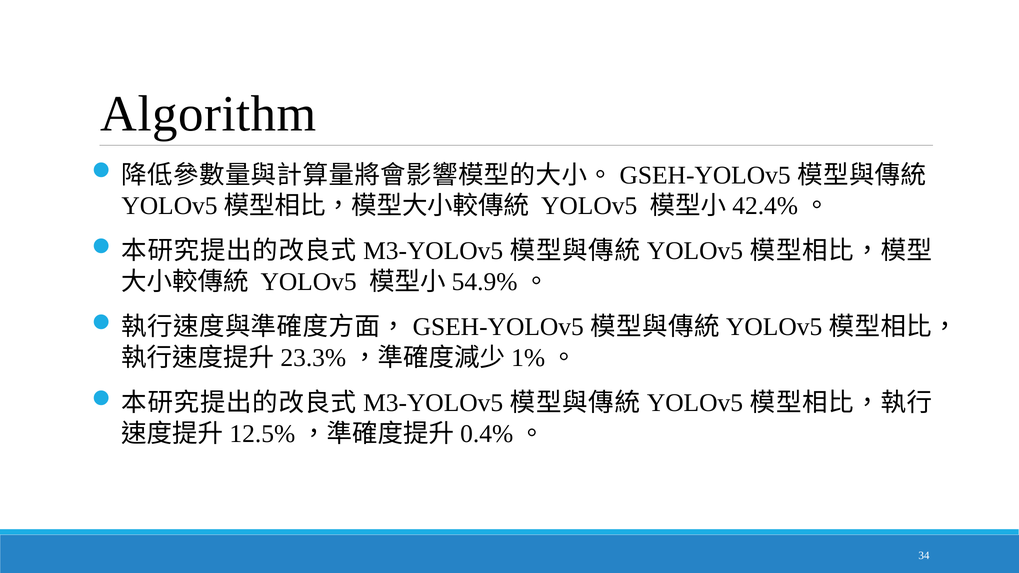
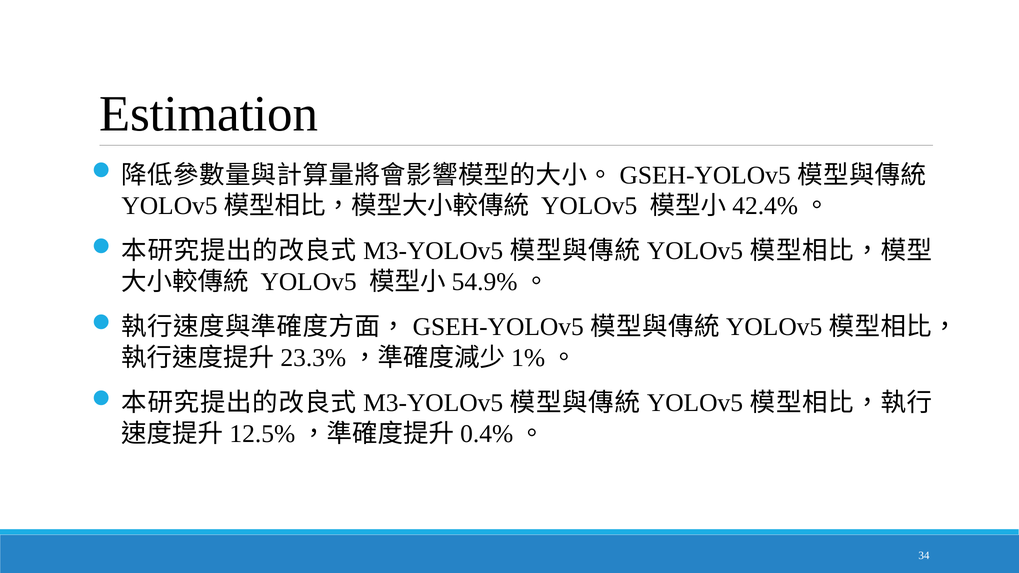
Algorithm: Algorithm -> Estimation
